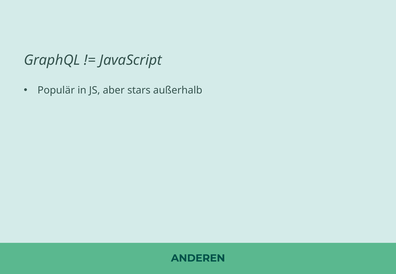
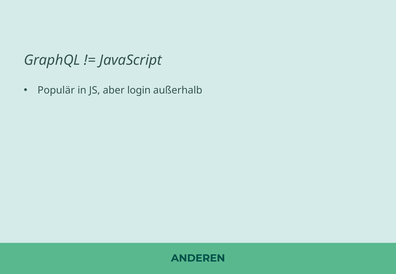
stars: stars -> login
